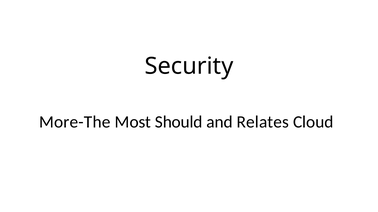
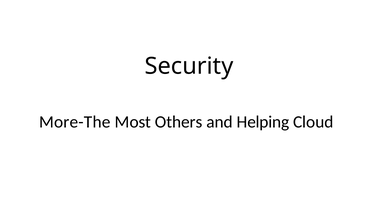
Should: Should -> Others
Relates: Relates -> Helping
